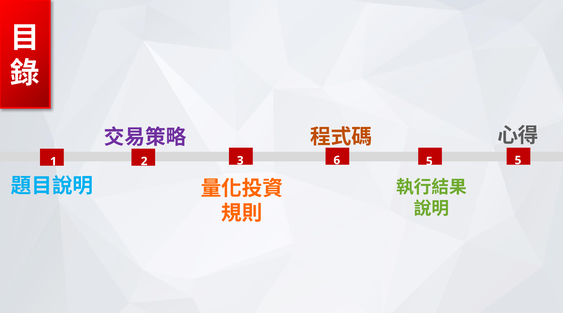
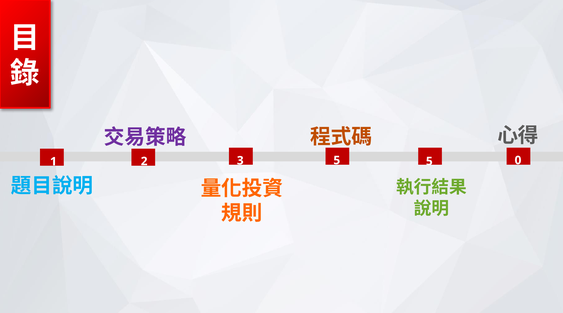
3 6: 6 -> 5
5 5: 5 -> 0
